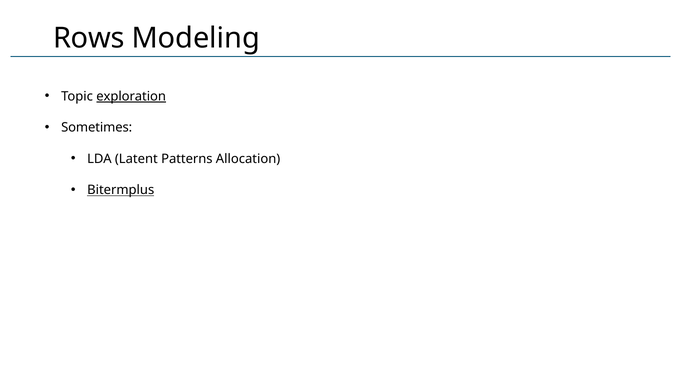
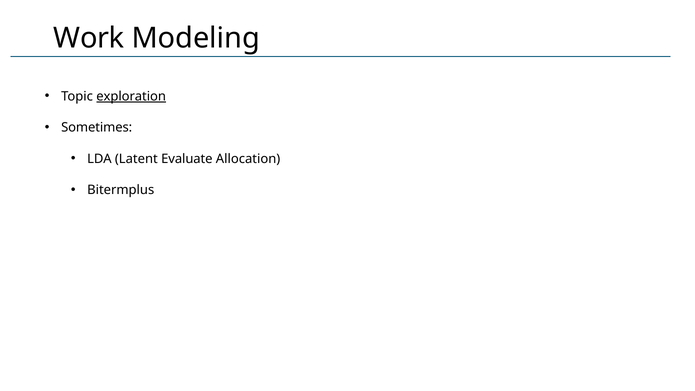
Rows: Rows -> Work
Patterns: Patterns -> Evaluate
Bitermplus underline: present -> none
